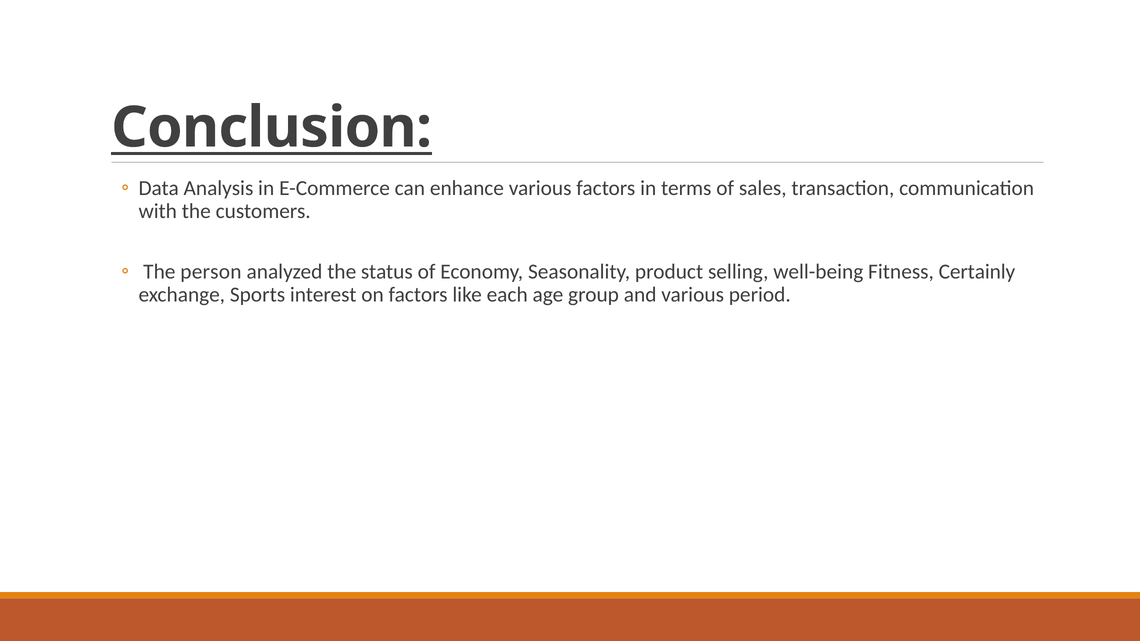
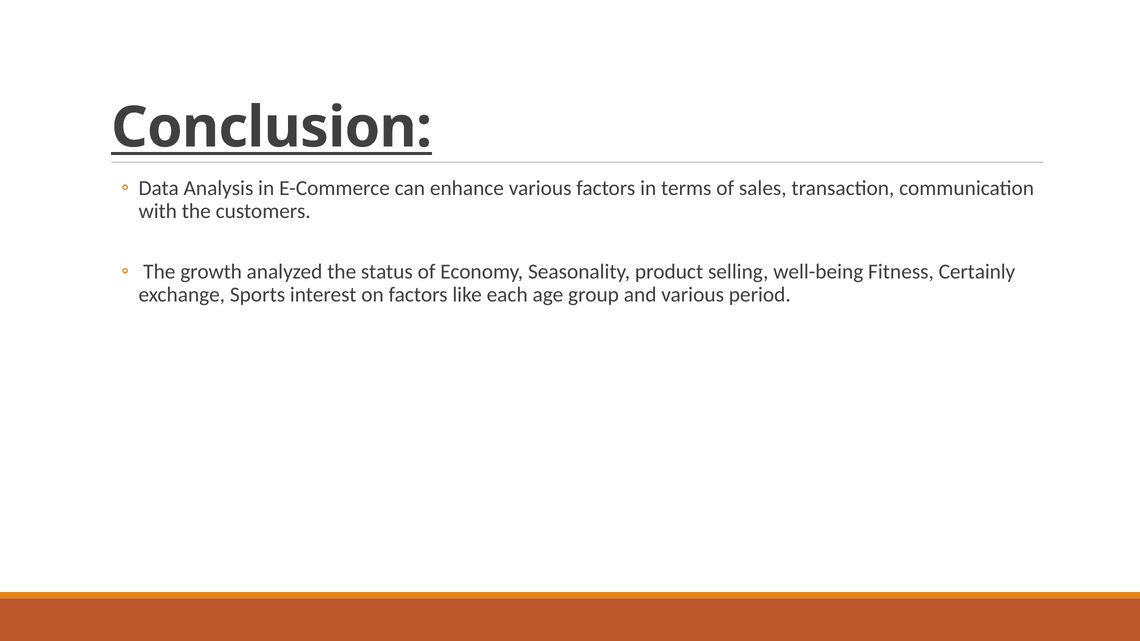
person: person -> growth
